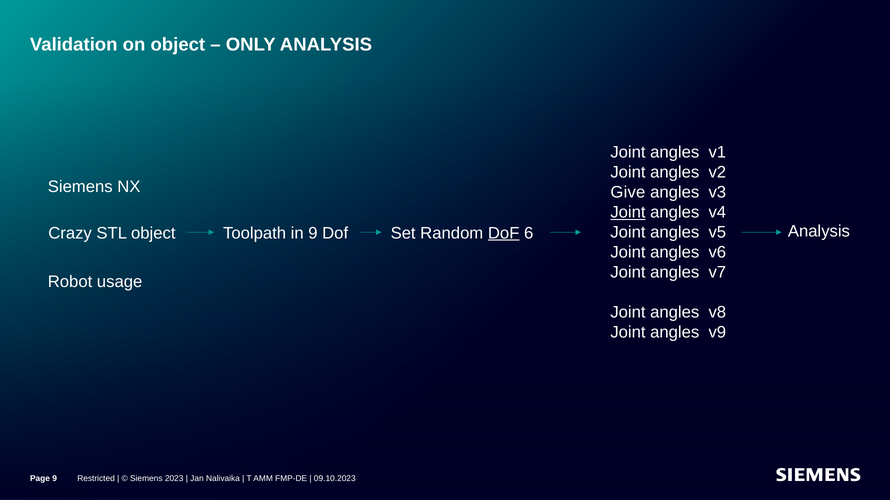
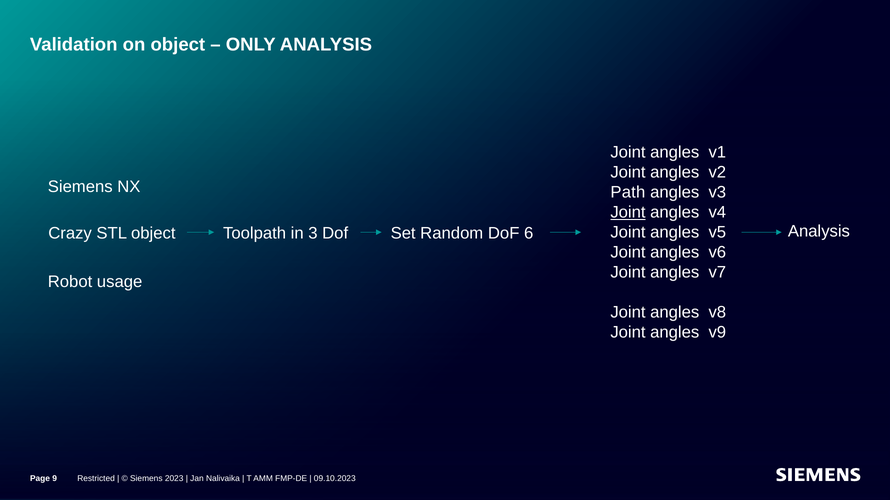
Give: Give -> Path
in 9: 9 -> 3
DoF at (504, 233) underline: present -> none
